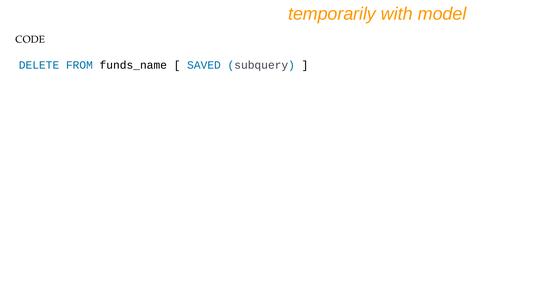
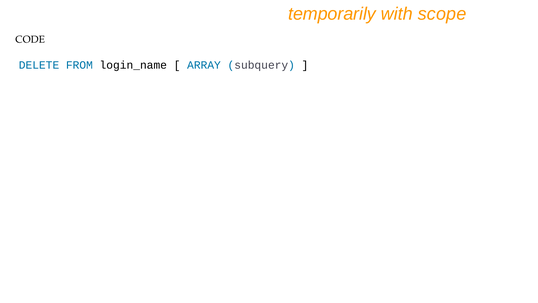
model: model -> scope
funds_name: funds_name -> login_name
SAVED: SAVED -> ARRAY
